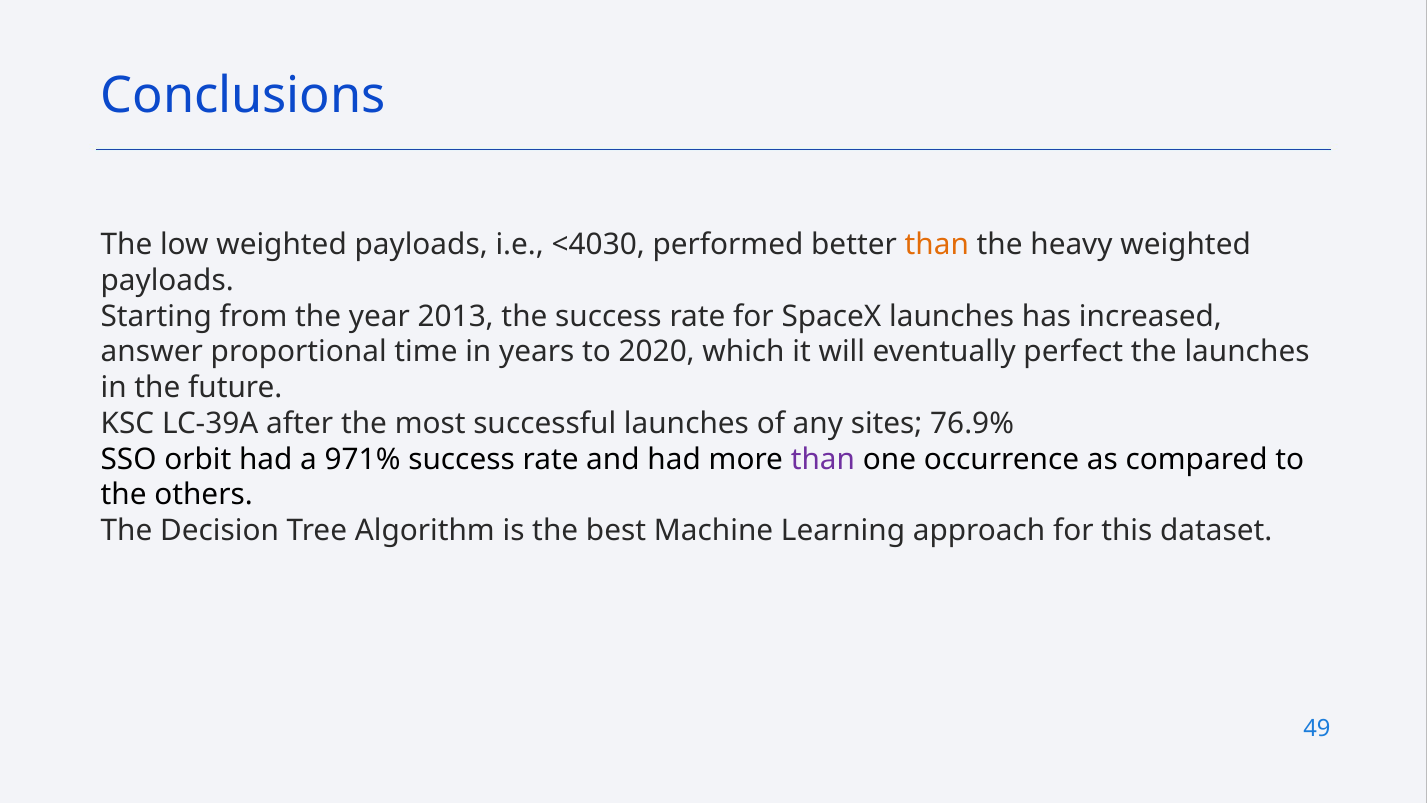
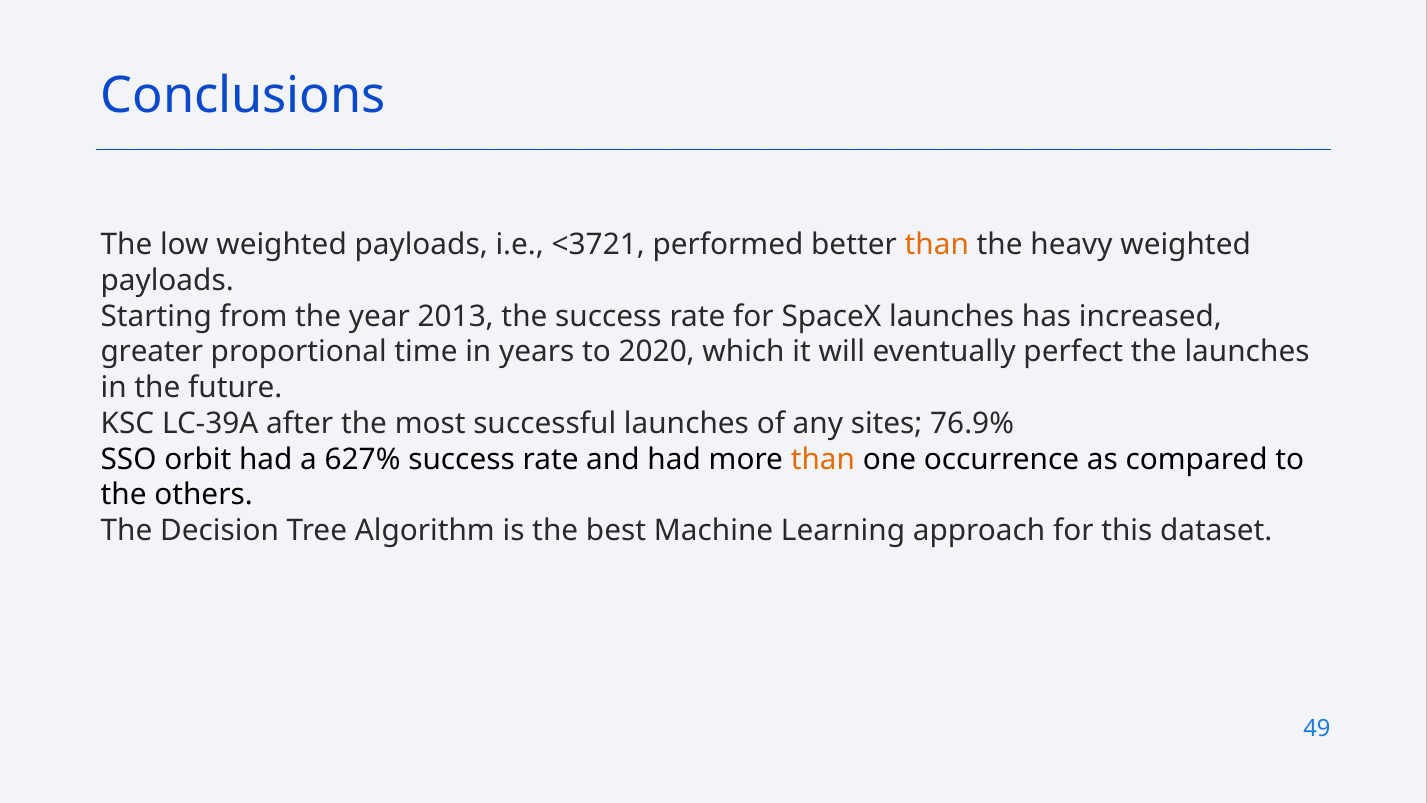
<4030: <4030 -> <3721
answer: answer -> greater
971%: 971% -> 627%
than at (823, 459) colour: purple -> orange
